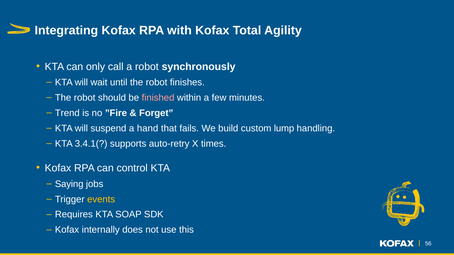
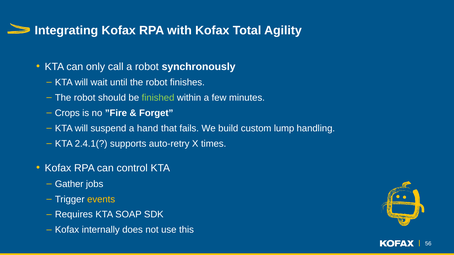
finished colour: pink -> light green
Trend: Trend -> Crops
3.4.1(: 3.4.1( -> 2.4.1(
Saying: Saying -> Gather
